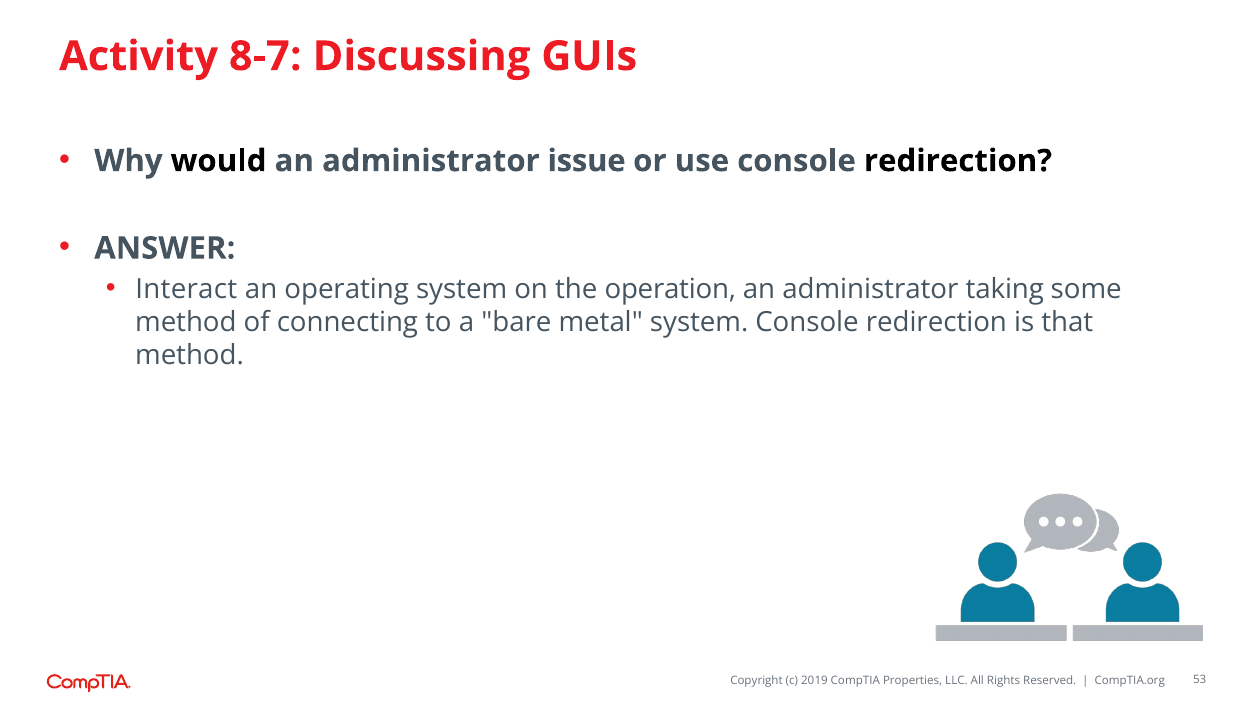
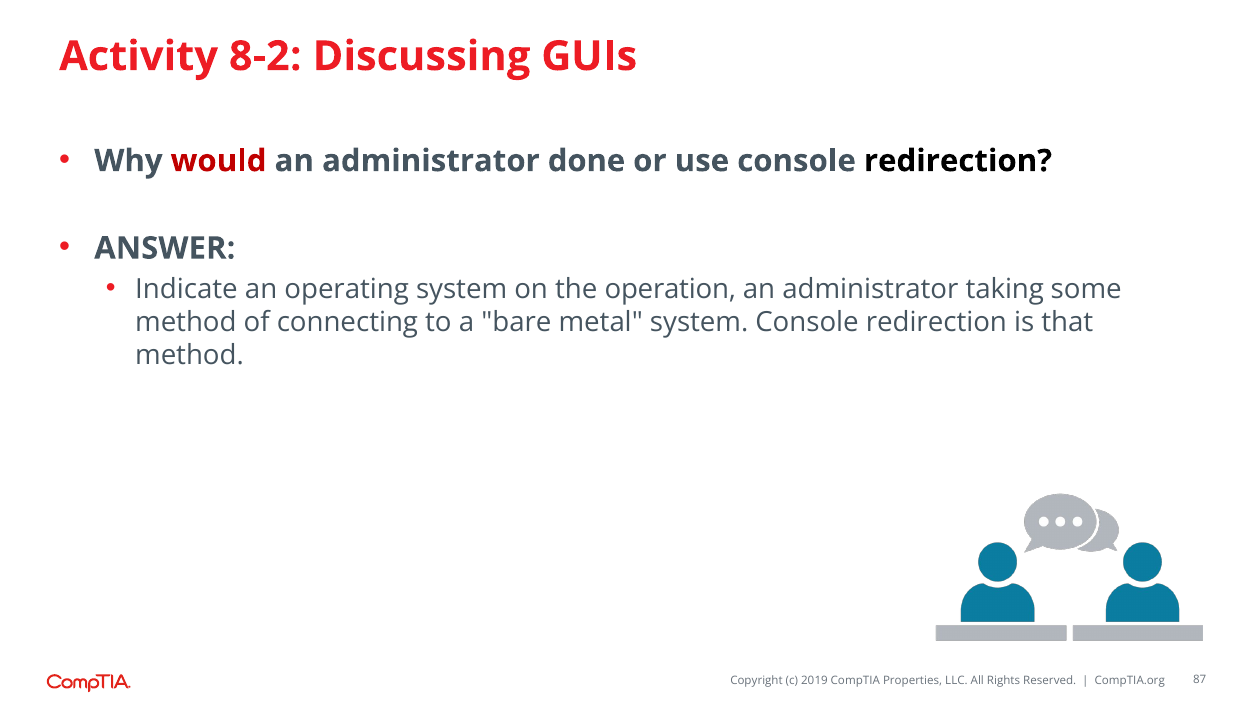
8-7: 8-7 -> 8-2
would colour: black -> red
issue: issue -> done
Interact: Interact -> Indicate
53: 53 -> 87
